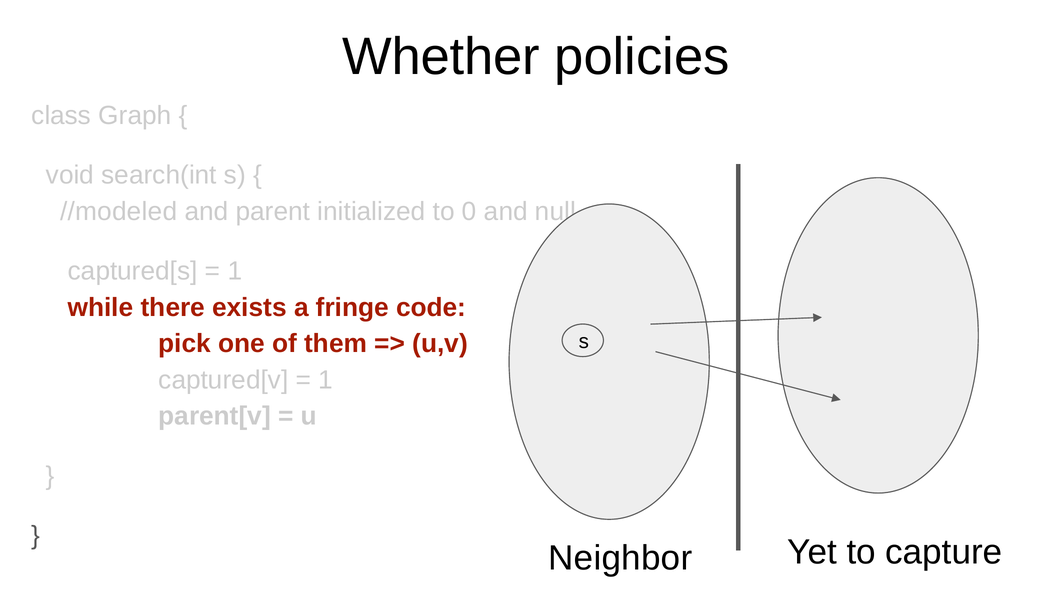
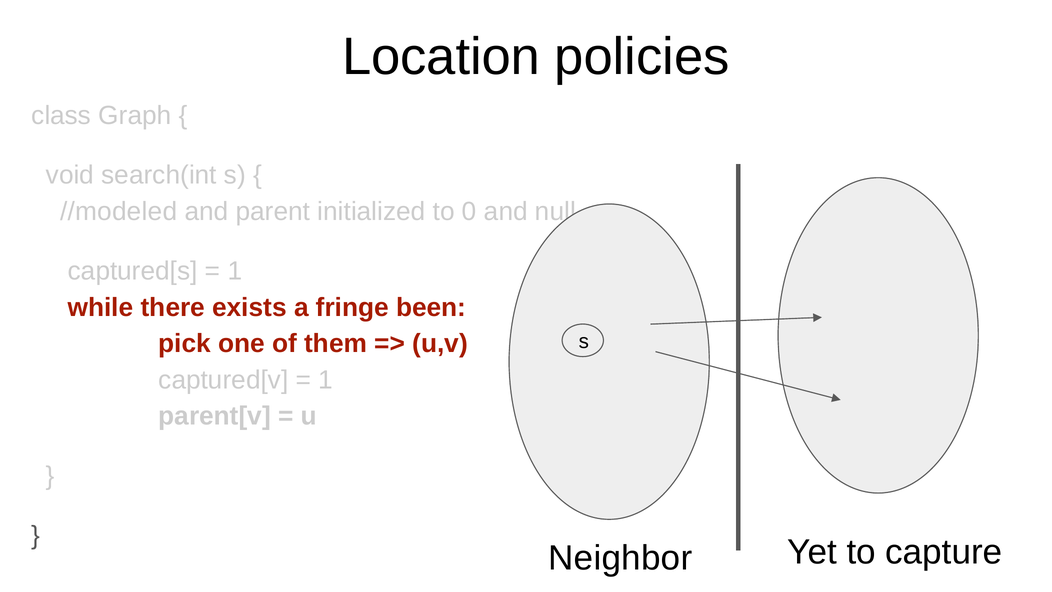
Whether: Whether -> Location
code: code -> been
